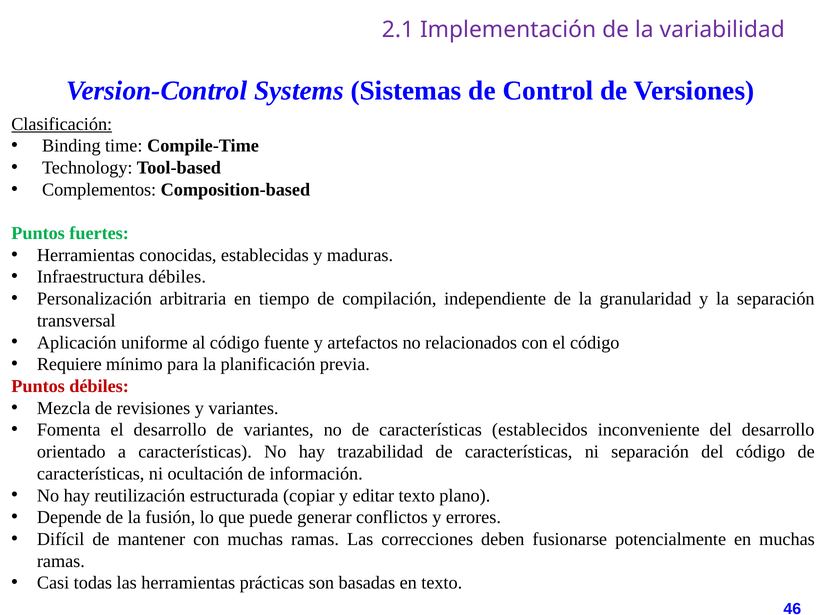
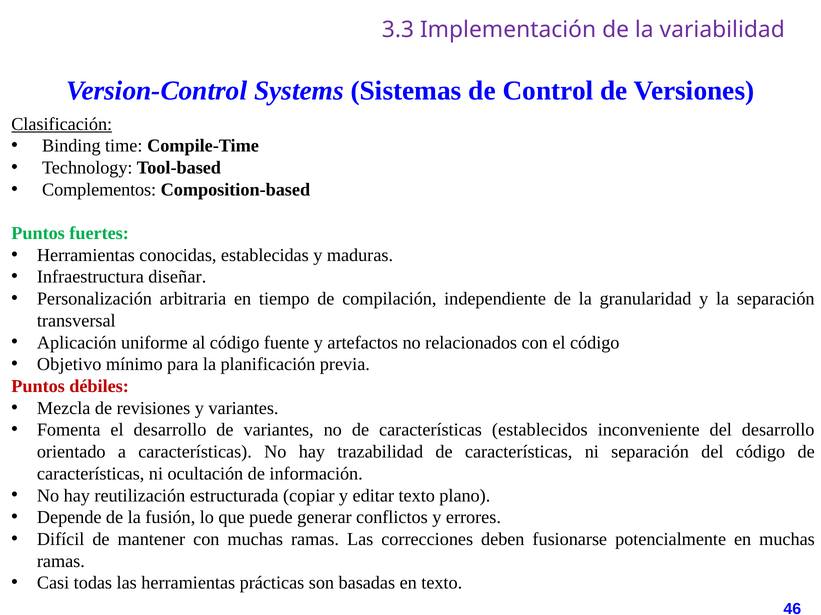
2.1: 2.1 -> 3.3
Infraestructura débiles: débiles -> diseñar
Requiere: Requiere -> Objetivo
